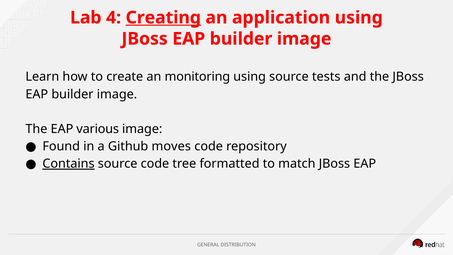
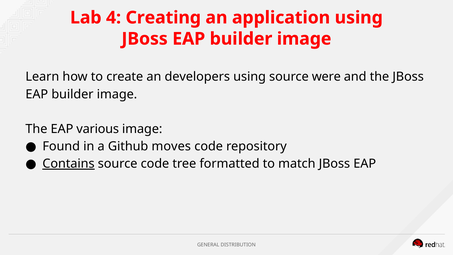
Creating underline: present -> none
monitoring: monitoring -> developers
tests: tests -> were
